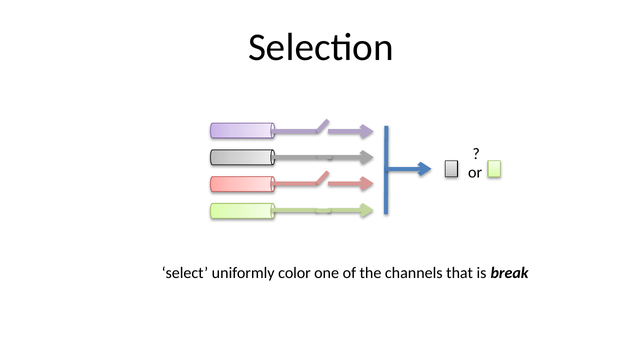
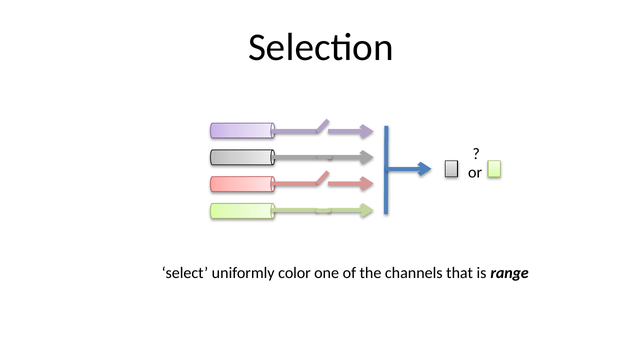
break: break -> range
